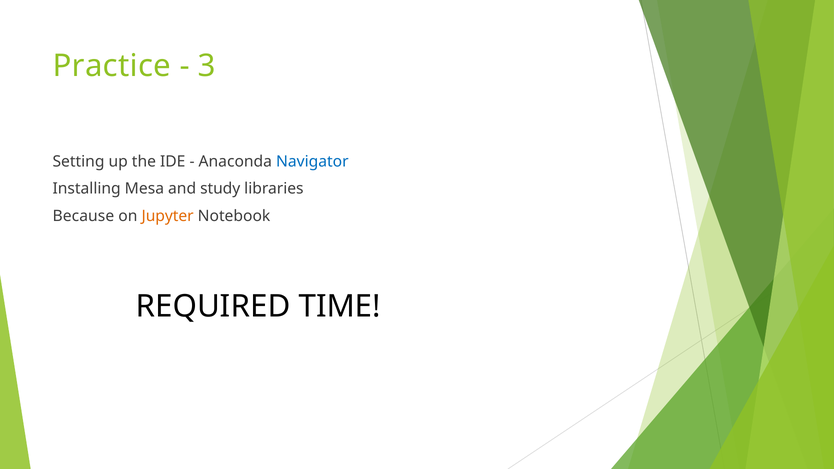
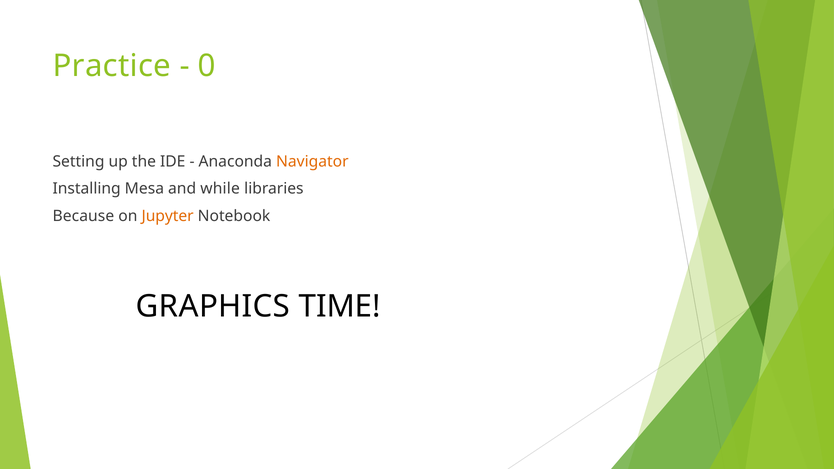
3: 3 -> 0
Navigator colour: blue -> orange
study: study -> while
REQUIRED: REQUIRED -> GRAPHICS
